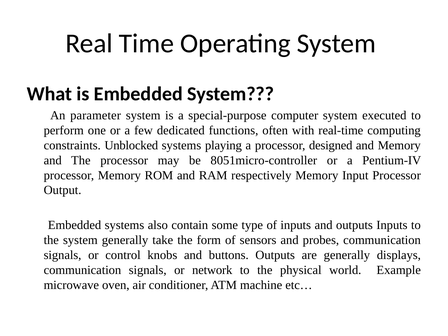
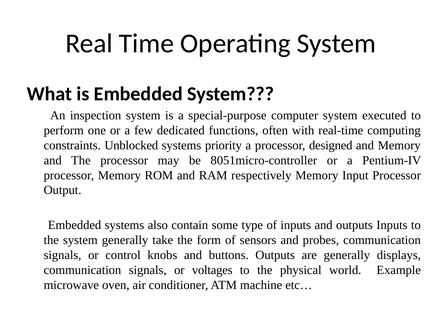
parameter: parameter -> inspection
playing: playing -> priority
network: network -> voltages
